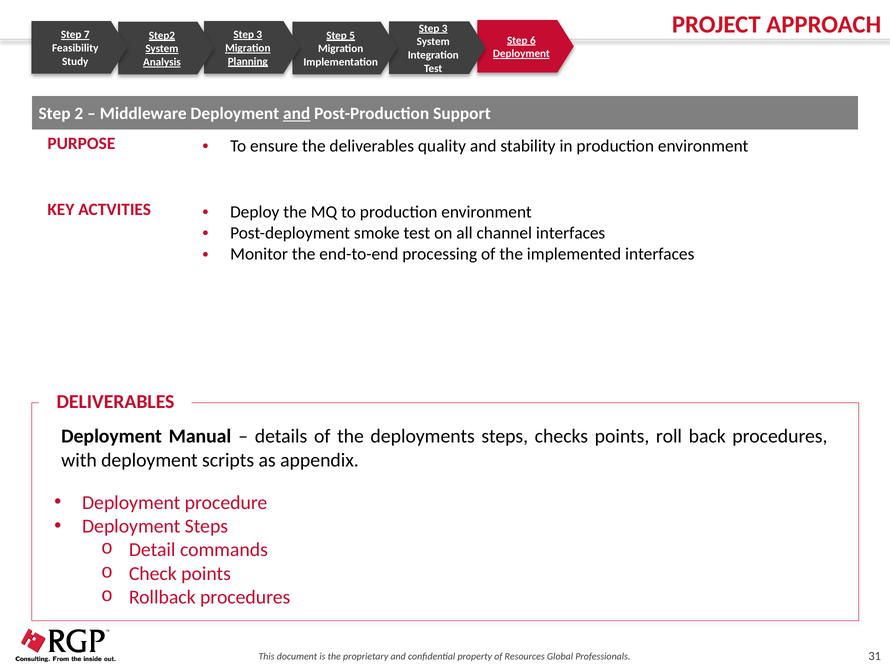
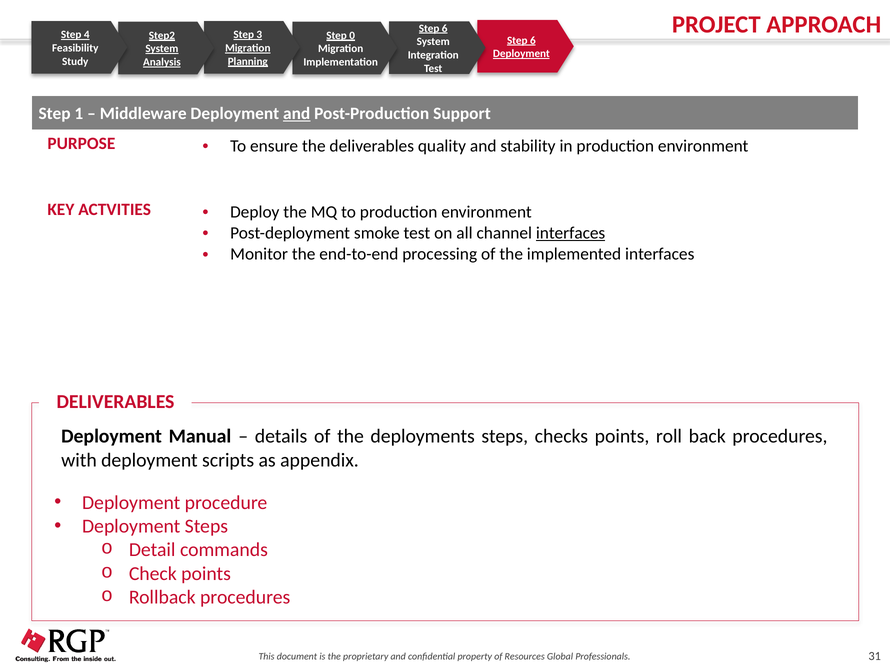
3 at (445, 28): 3 -> 6
7: 7 -> 4
5: 5 -> 0
2: 2 -> 1
interfaces at (571, 233) underline: none -> present
